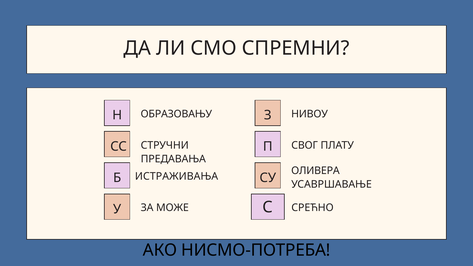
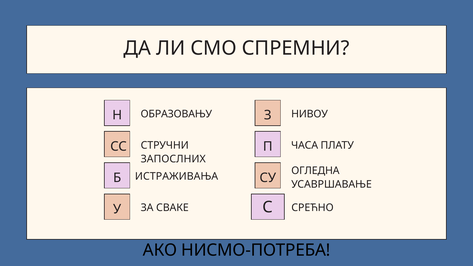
СВОГ: СВОГ -> ЧАСА
ПРЕДАВАЊА: ПРЕДАВАЊА -> ЗАПОСЛНИХ
ОЛИВЕРА: ОЛИВЕРА -> ОГЛЕДНА
МОЖЕ: МОЖЕ -> СВАКЕ
